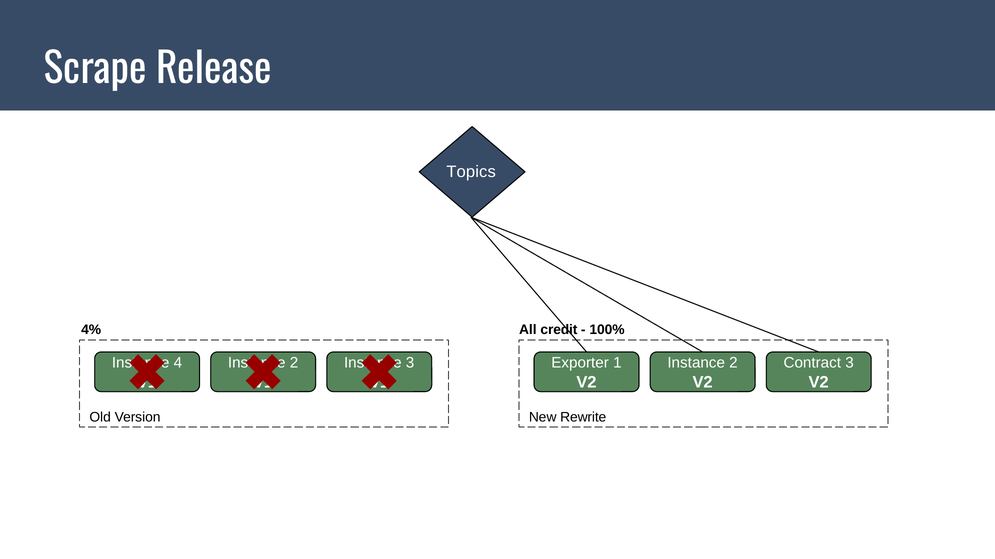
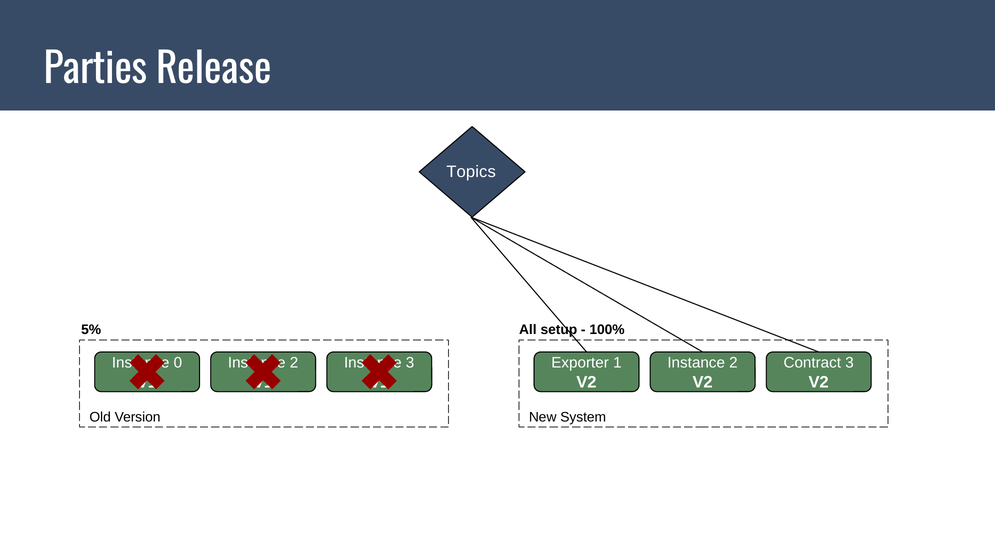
Scrape: Scrape -> Parties
4%: 4% -> 5%
credit: credit -> setup
4: 4 -> 0
Rewrite: Rewrite -> System
